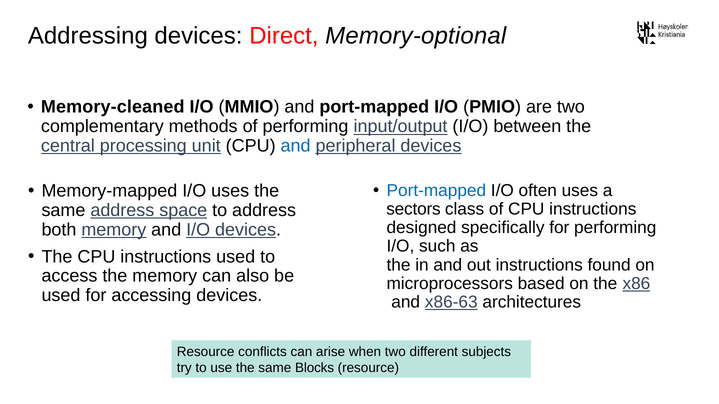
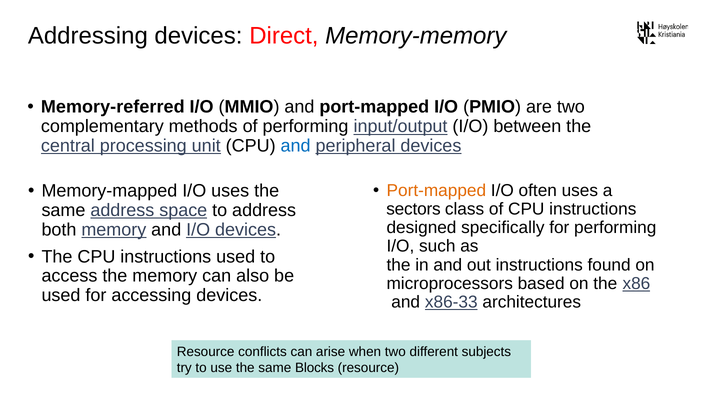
Memory-optional: Memory-optional -> Memory-memory
Memory-cleaned: Memory-cleaned -> Memory-referred
Port-mapped at (436, 191) colour: blue -> orange
x86-63: x86-63 -> x86-33
